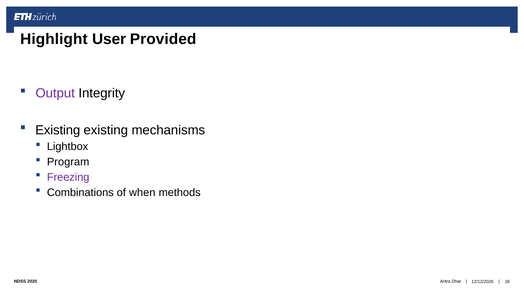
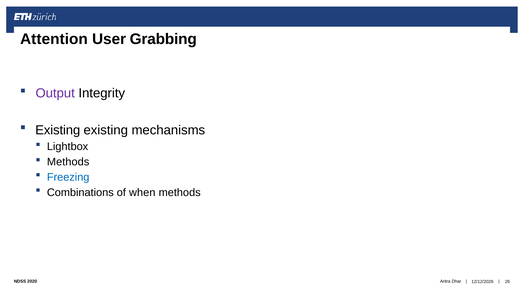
Highlight: Highlight -> Attention
Provided: Provided -> Grabbing
Program at (68, 162): Program -> Methods
Freezing colour: purple -> blue
